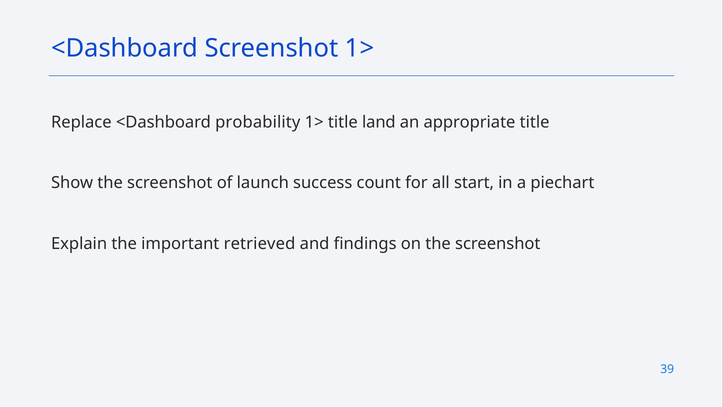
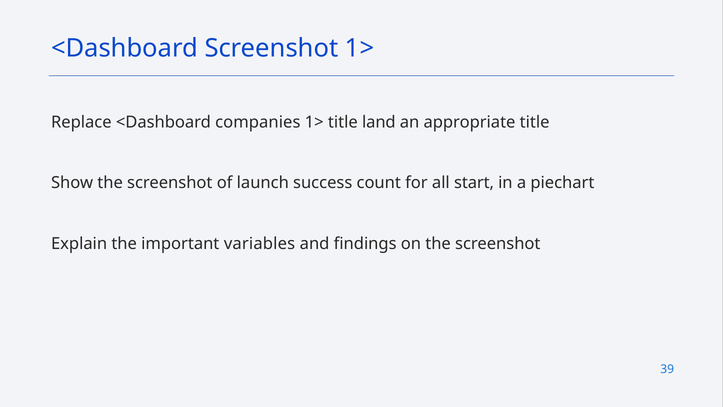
probability: probability -> companies
retrieved: retrieved -> variables
